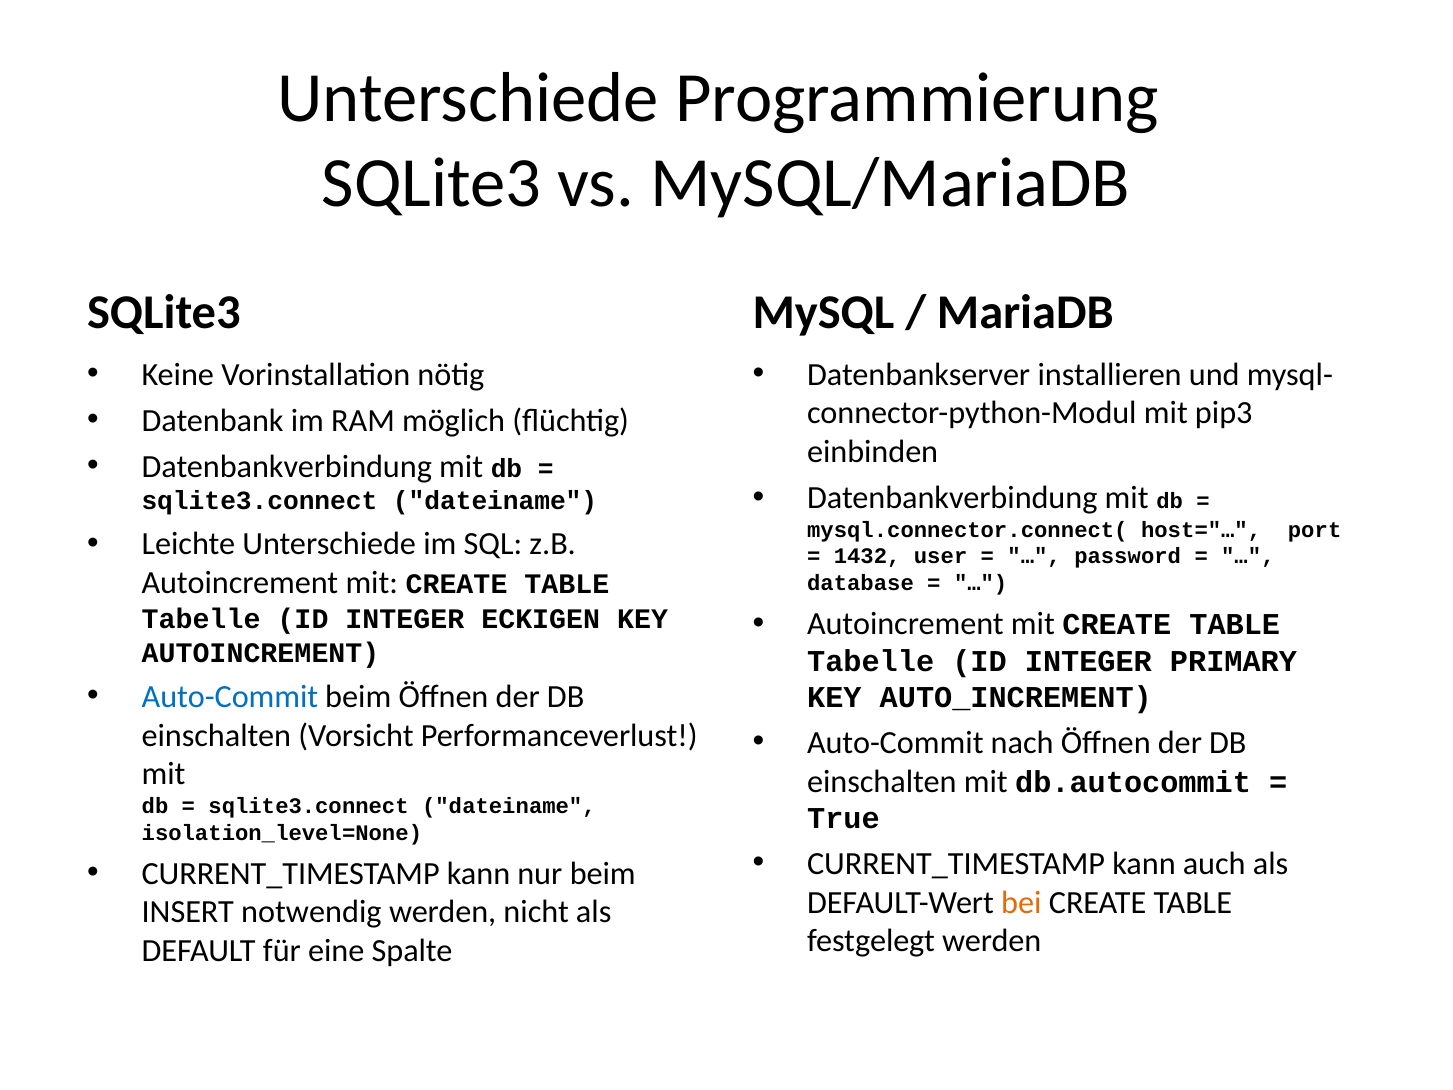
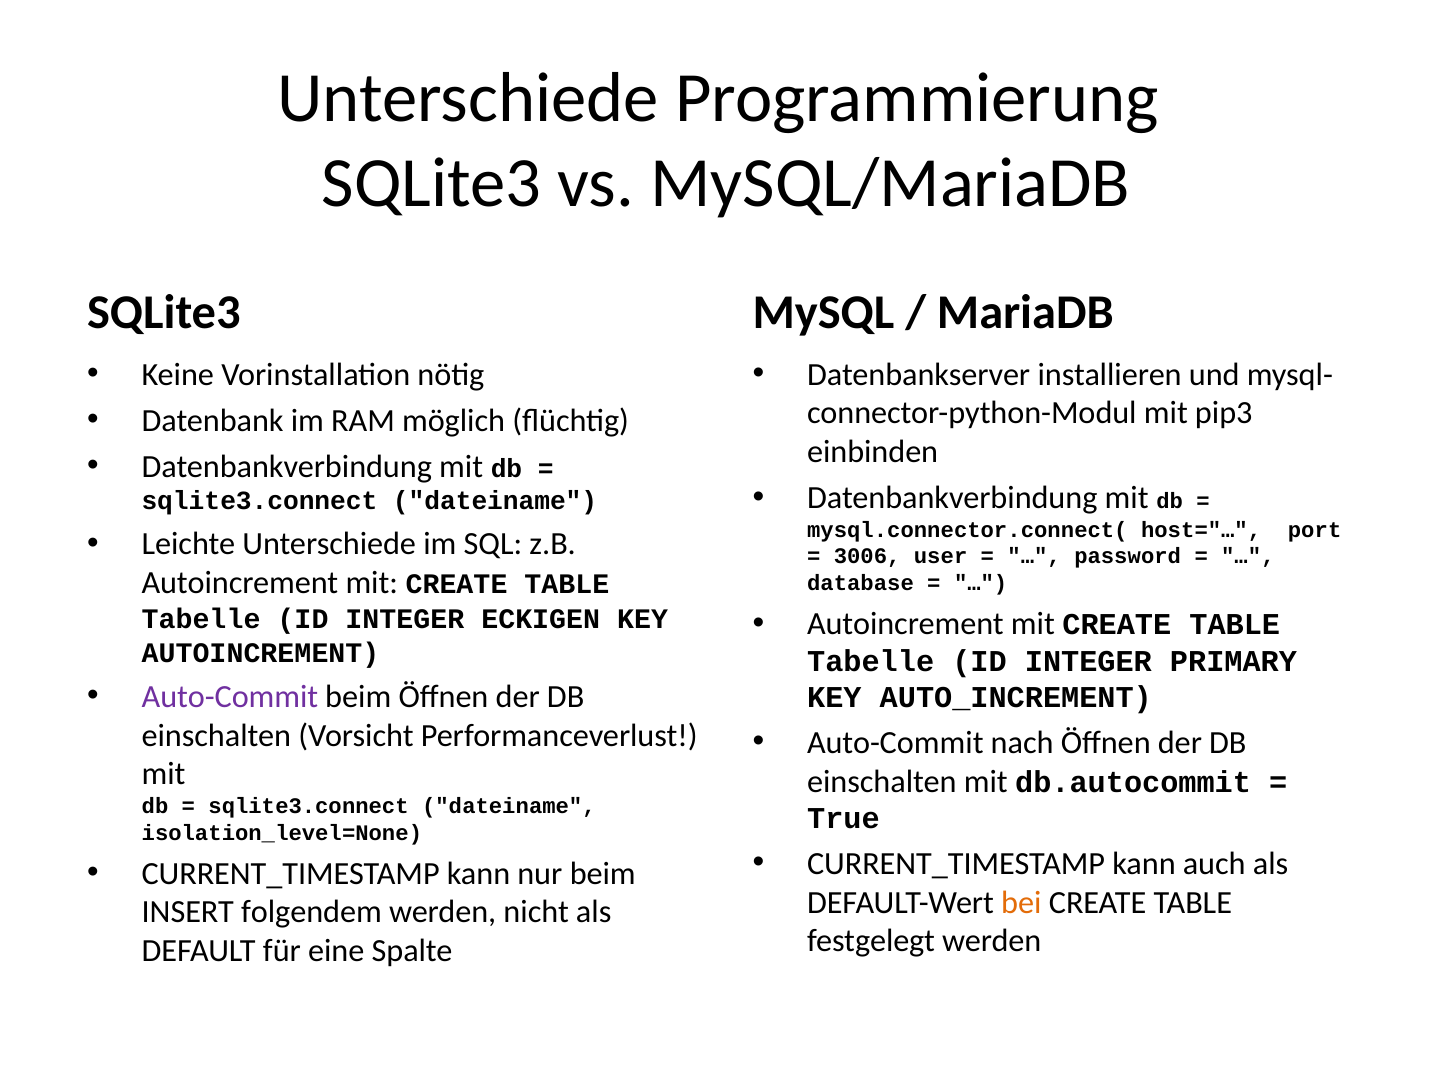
1432: 1432 -> 3006
Auto-Commit at (230, 697) colour: blue -> purple
notwendig: notwendig -> folgendem
